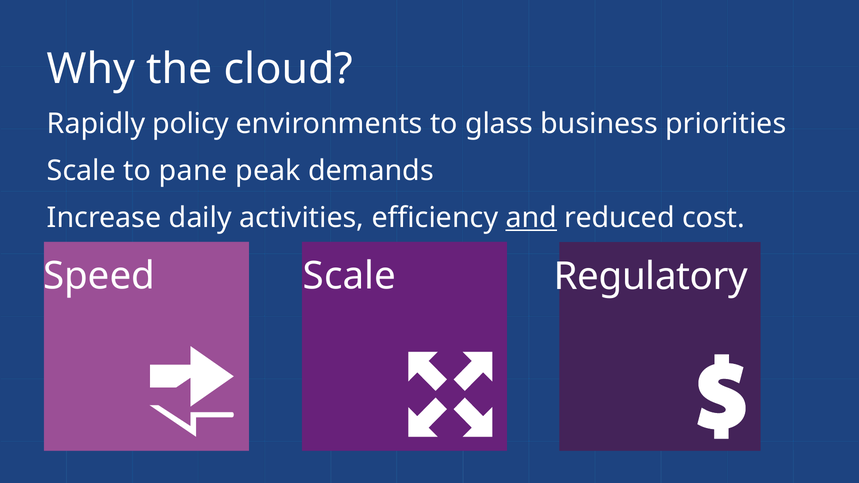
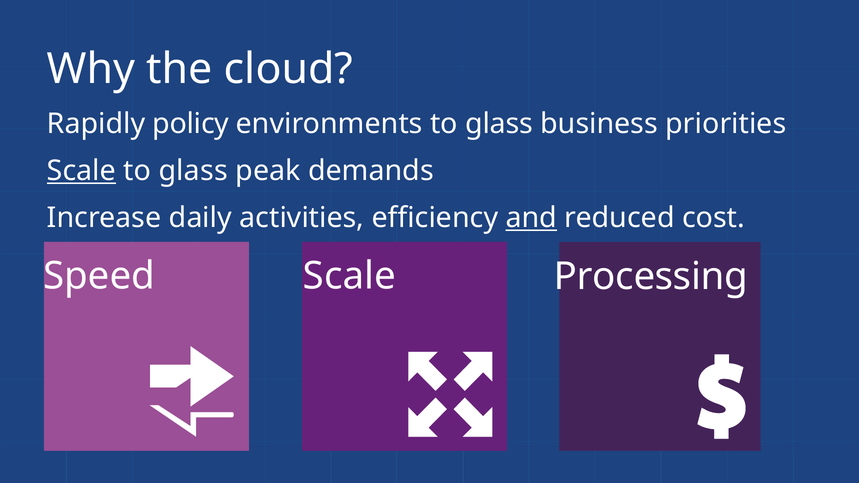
Scale at (81, 171) underline: none -> present
pane at (193, 171): pane -> glass
Regulatory: Regulatory -> Processing
